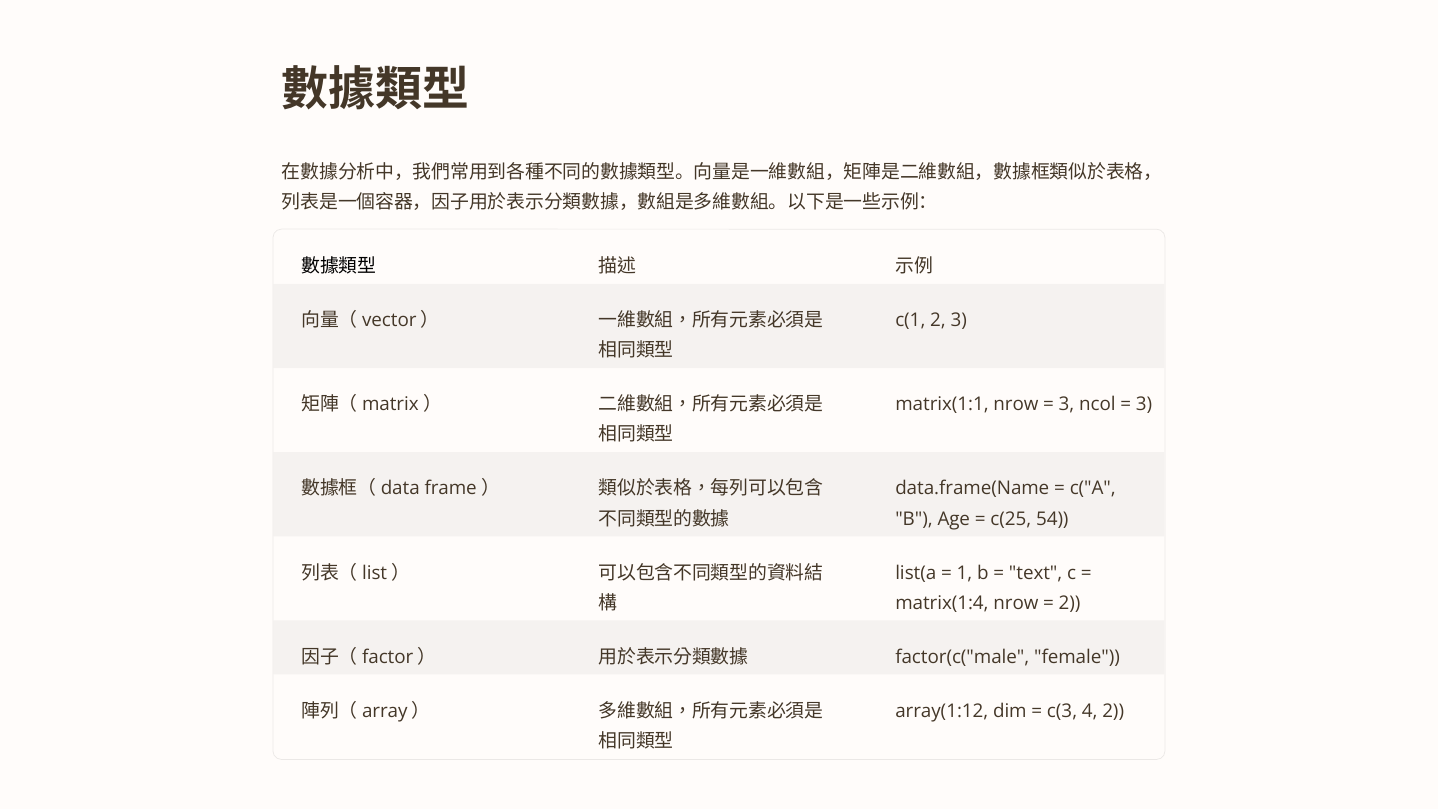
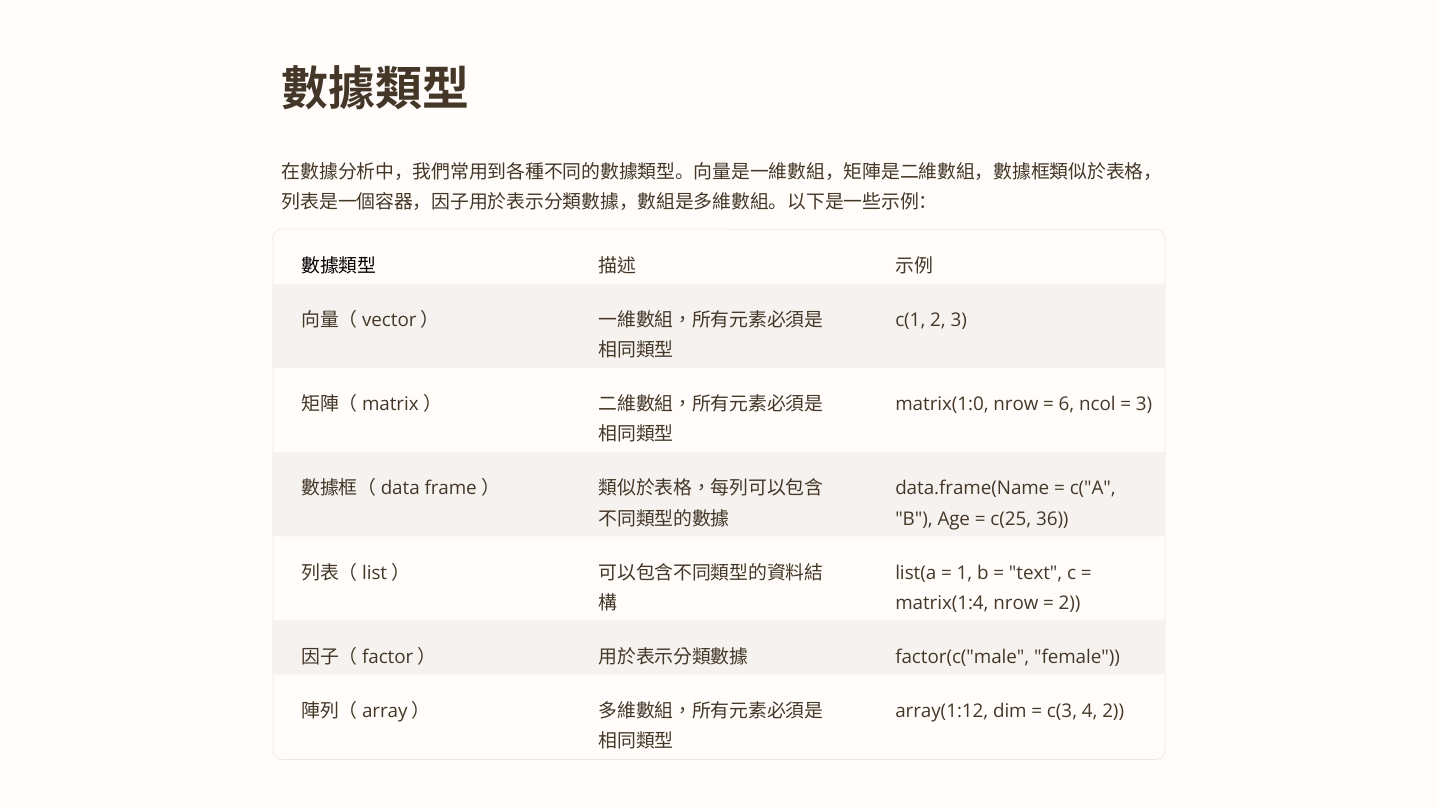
matrix(1:1: matrix(1:1 -> matrix(1:0
3 at (1067, 405): 3 -> 6
54: 54 -> 36
